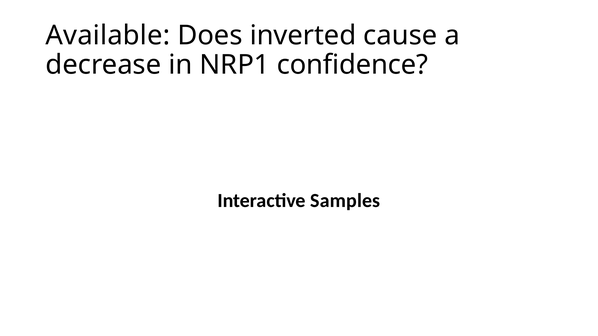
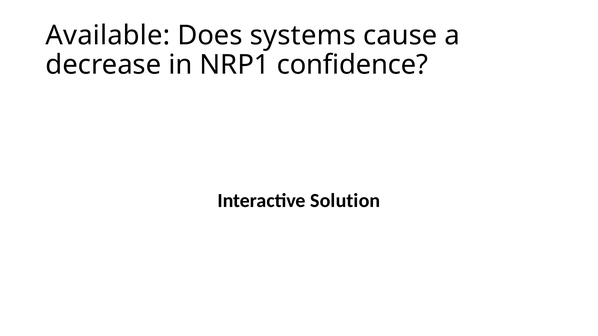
inverted: inverted -> systems
Samples: Samples -> Solution
